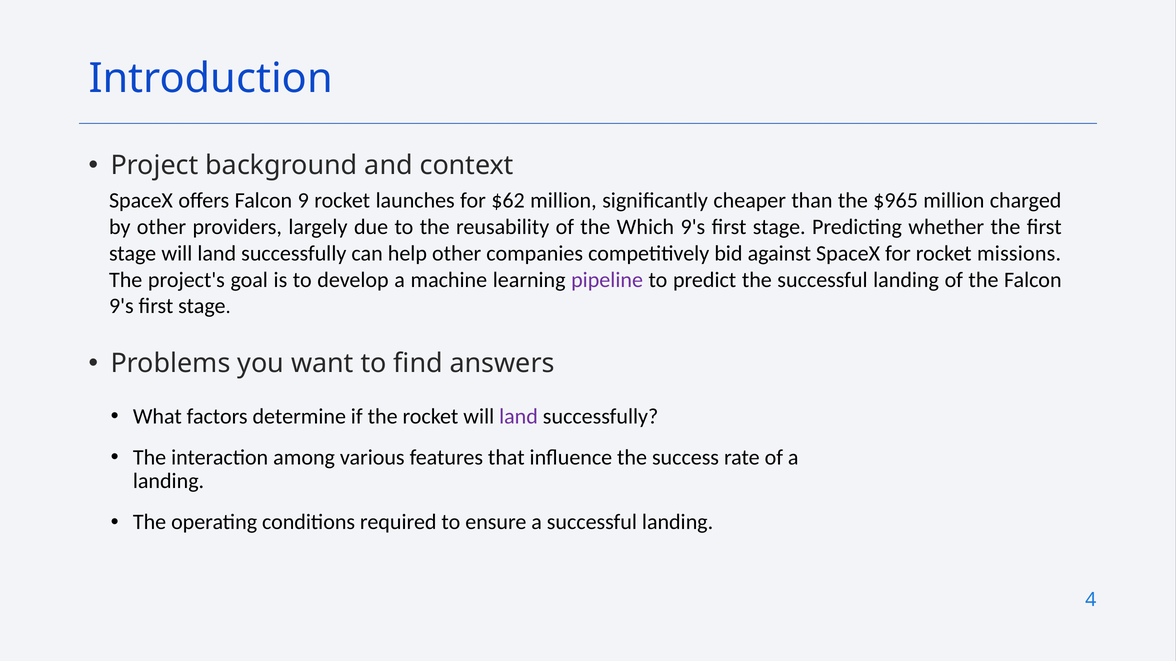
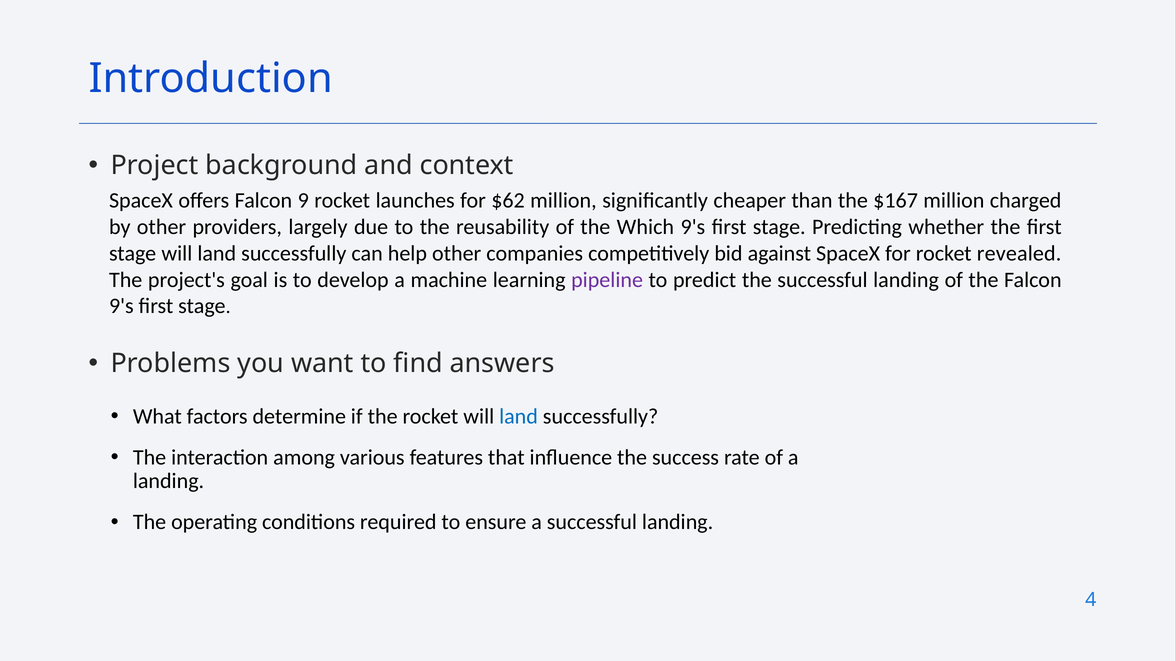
$965: $965 -> $167
missions: missions -> revealed
land at (519, 417) colour: purple -> blue
